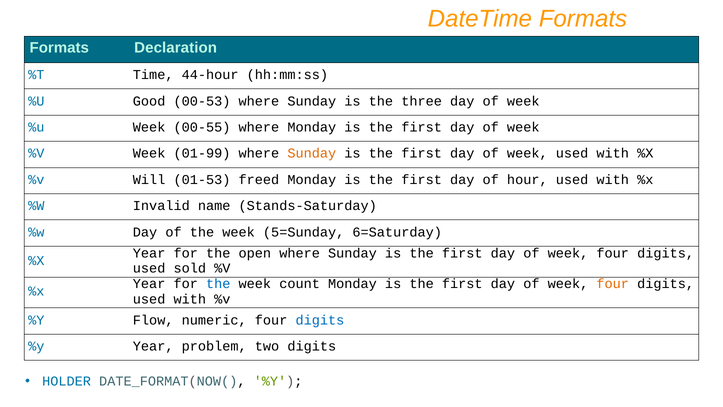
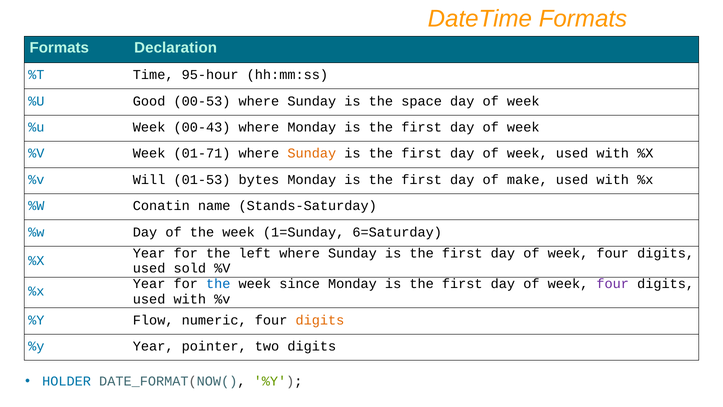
44-hour: 44-hour -> 95-hour
three: three -> space
00-55: 00-55 -> 00-43
01-99: 01-99 -> 01-71
freed: freed -> bytes
hour: hour -> make
Invalid: Invalid -> Conatin
5=Sunday: 5=Sunday -> 1=Sunday
open: open -> left
count: count -> since
four at (613, 284) colour: orange -> purple
digits at (320, 320) colour: blue -> orange
problem: problem -> pointer
